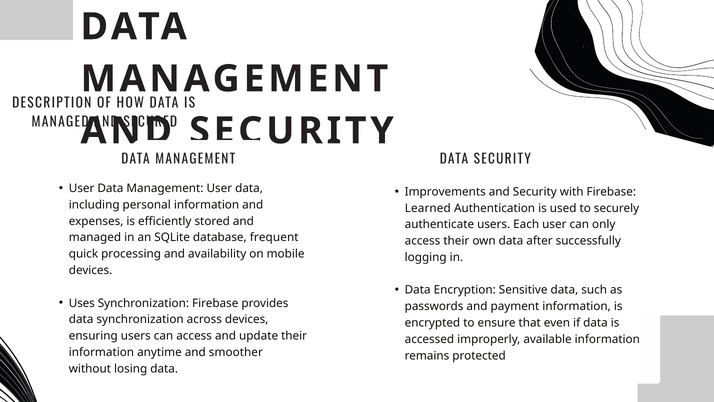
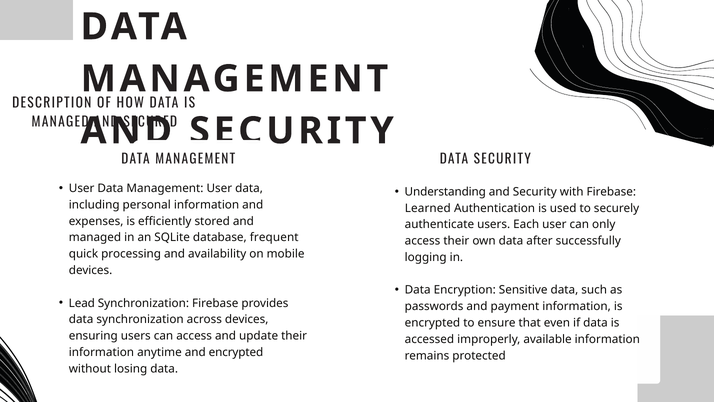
Improvements: Improvements -> Understanding
Uses: Uses -> Lead
and smoother: smoother -> encrypted
